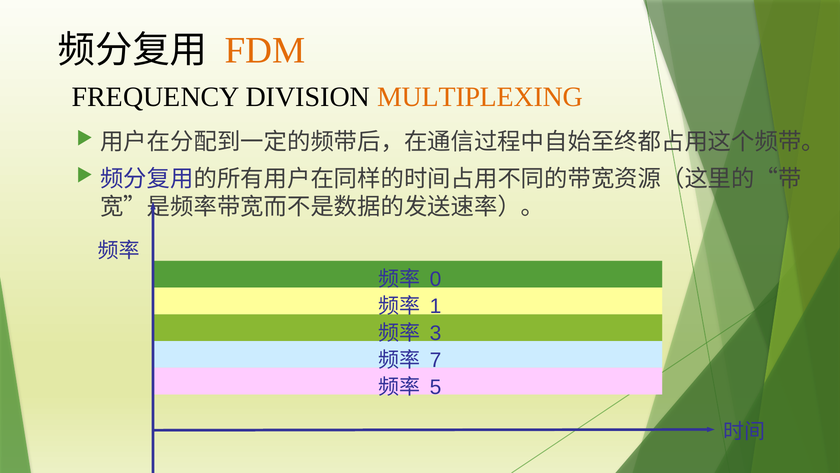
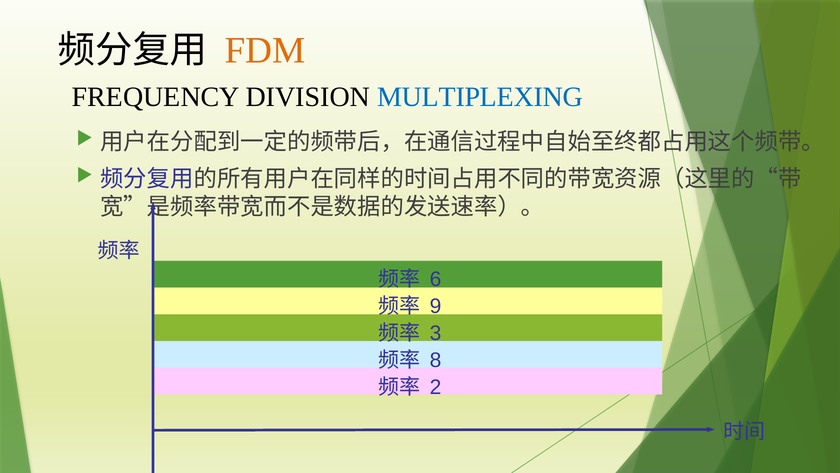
MULTIPLEXING colour: orange -> blue
0: 0 -> 6
1: 1 -> 9
7: 7 -> 8
5: 5 -> 2
